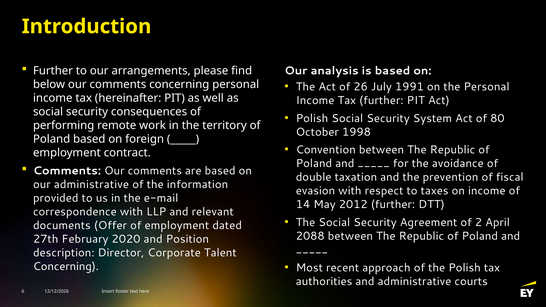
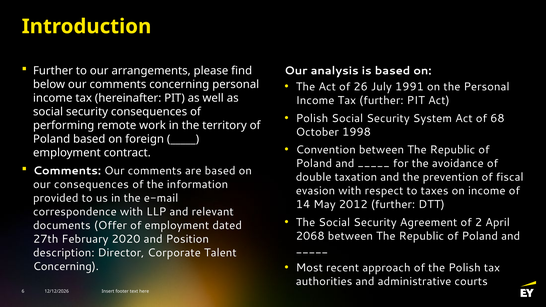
80: 80 -> 68
our administrative: administrative -> consequences
2088: 2088 -> 2068
